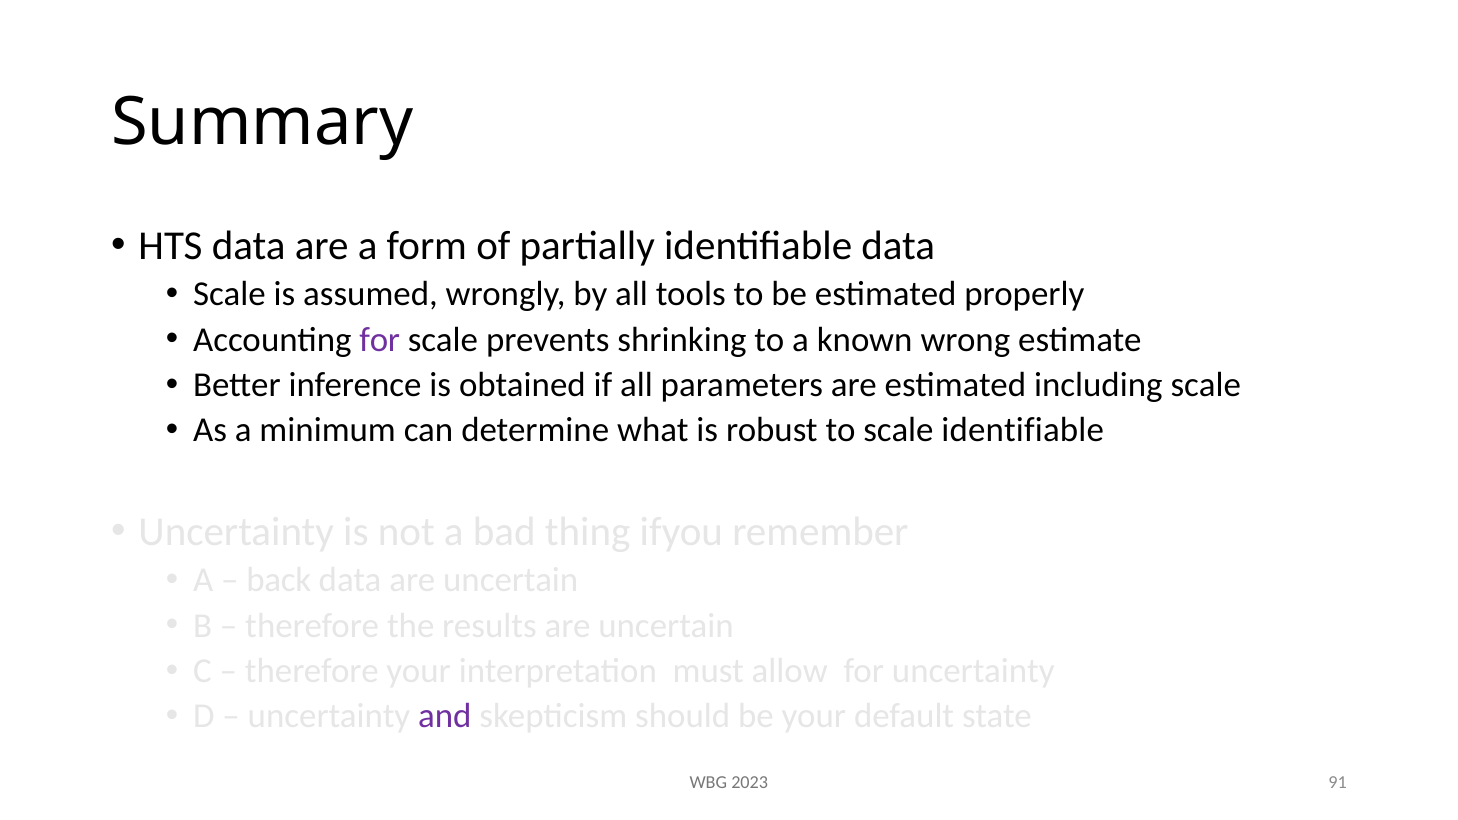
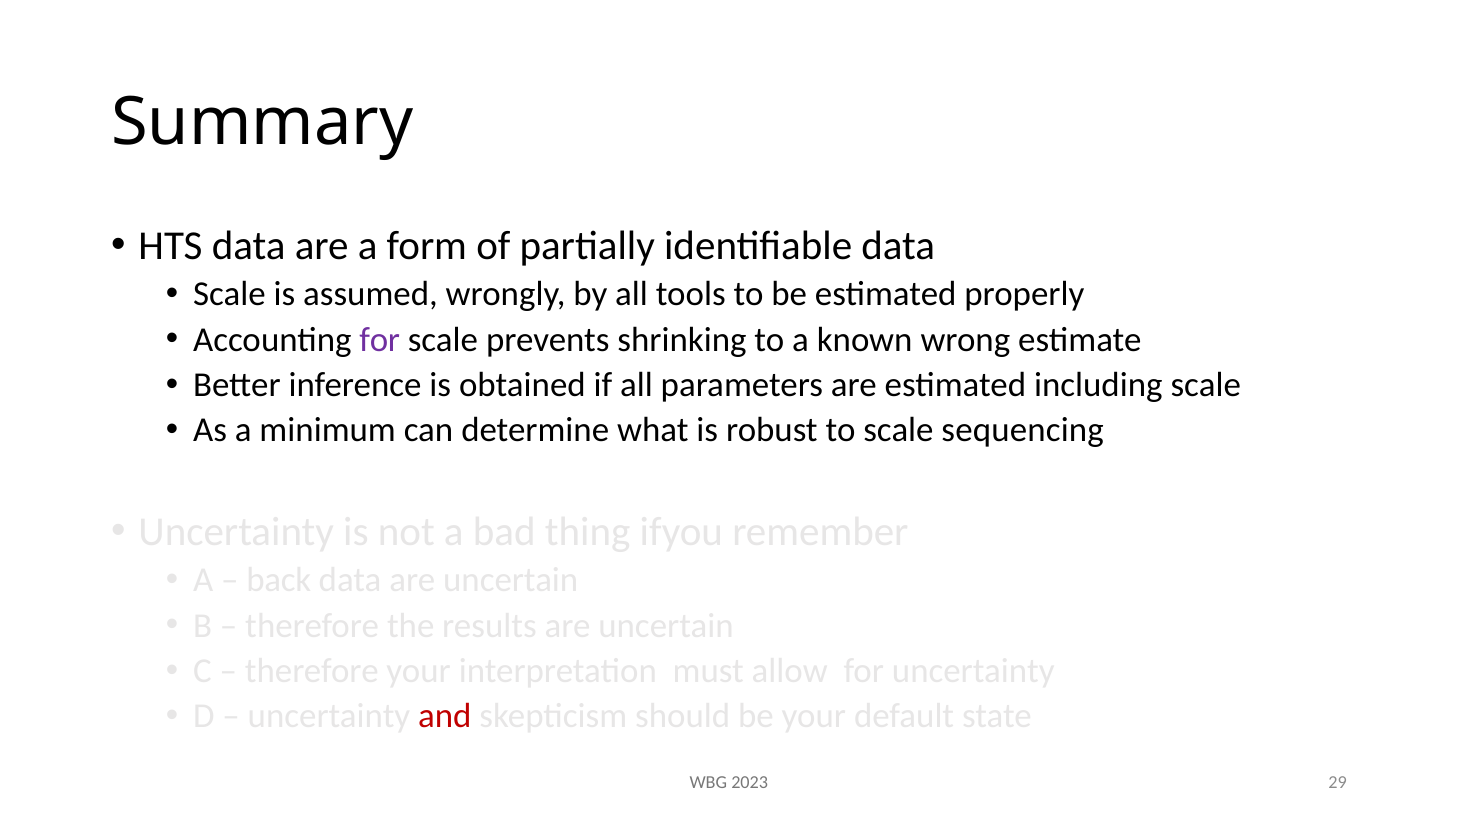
scale identifiable: identifiable -> sequencing
and colour: purple -> red
91: 91 -> 29
